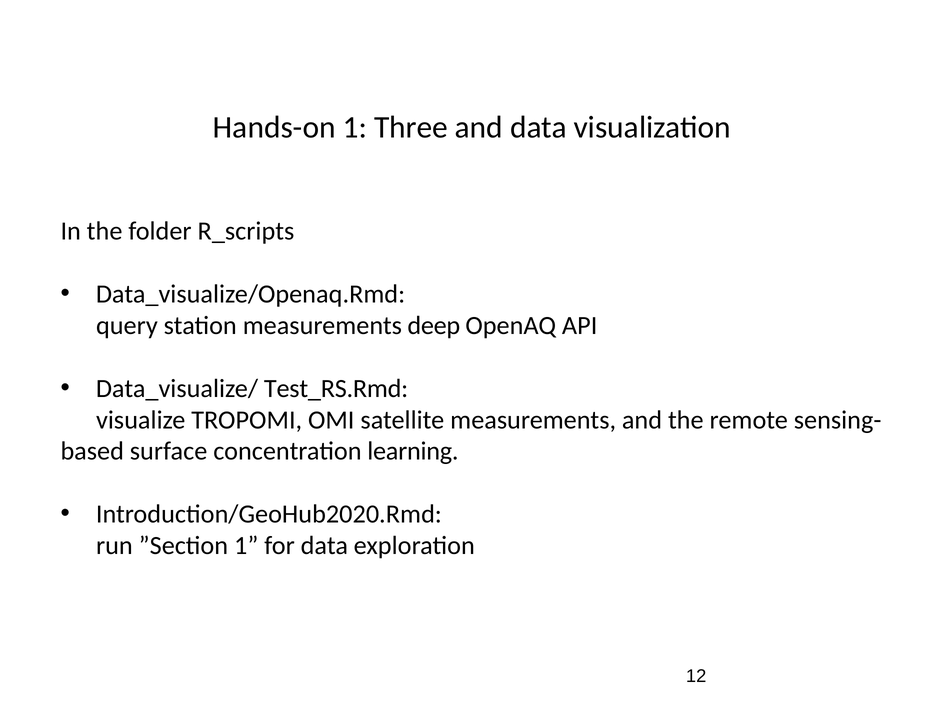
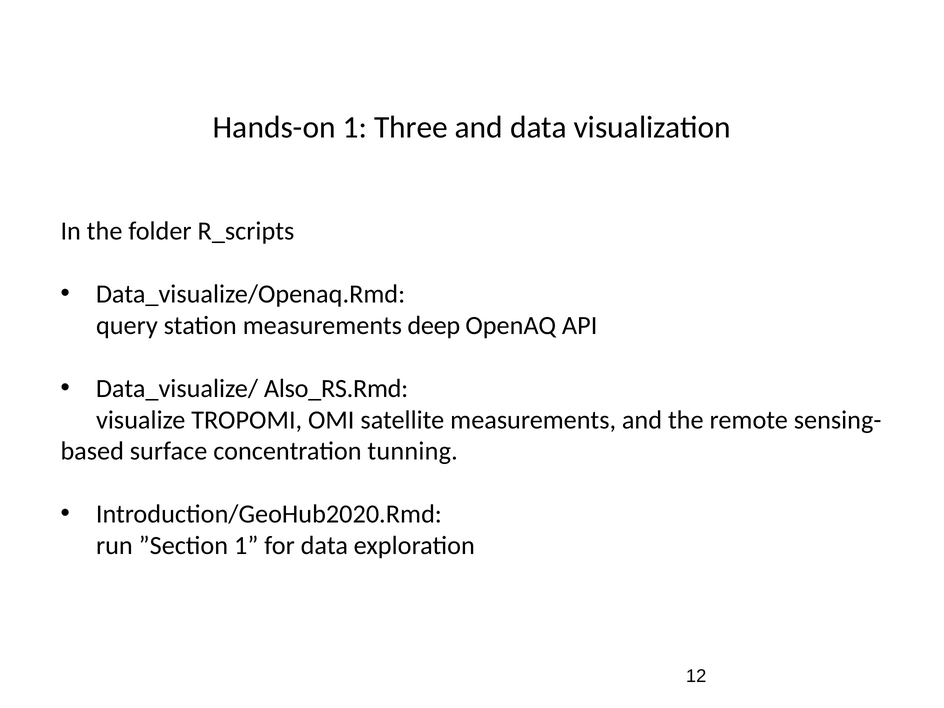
Test_RS.Rmd: Test_RS.Rmd -> Also_RS.Rmd
learning: learning -> tunning
